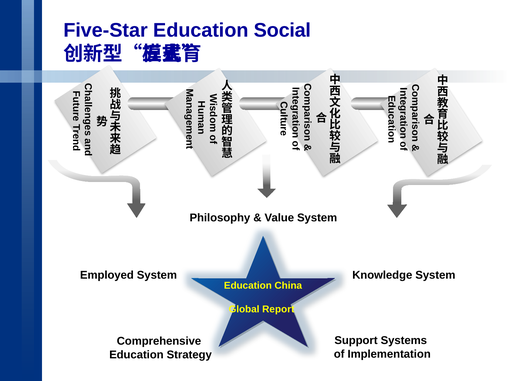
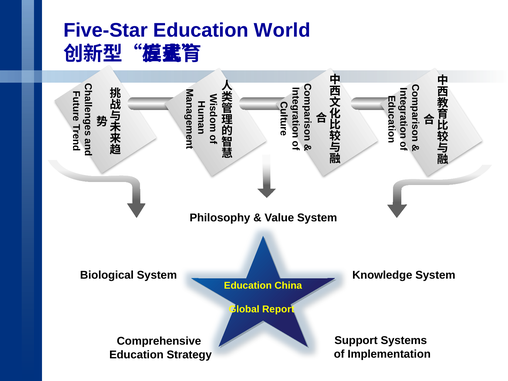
Social: Social -> World
Employed: Employed -> Biological
